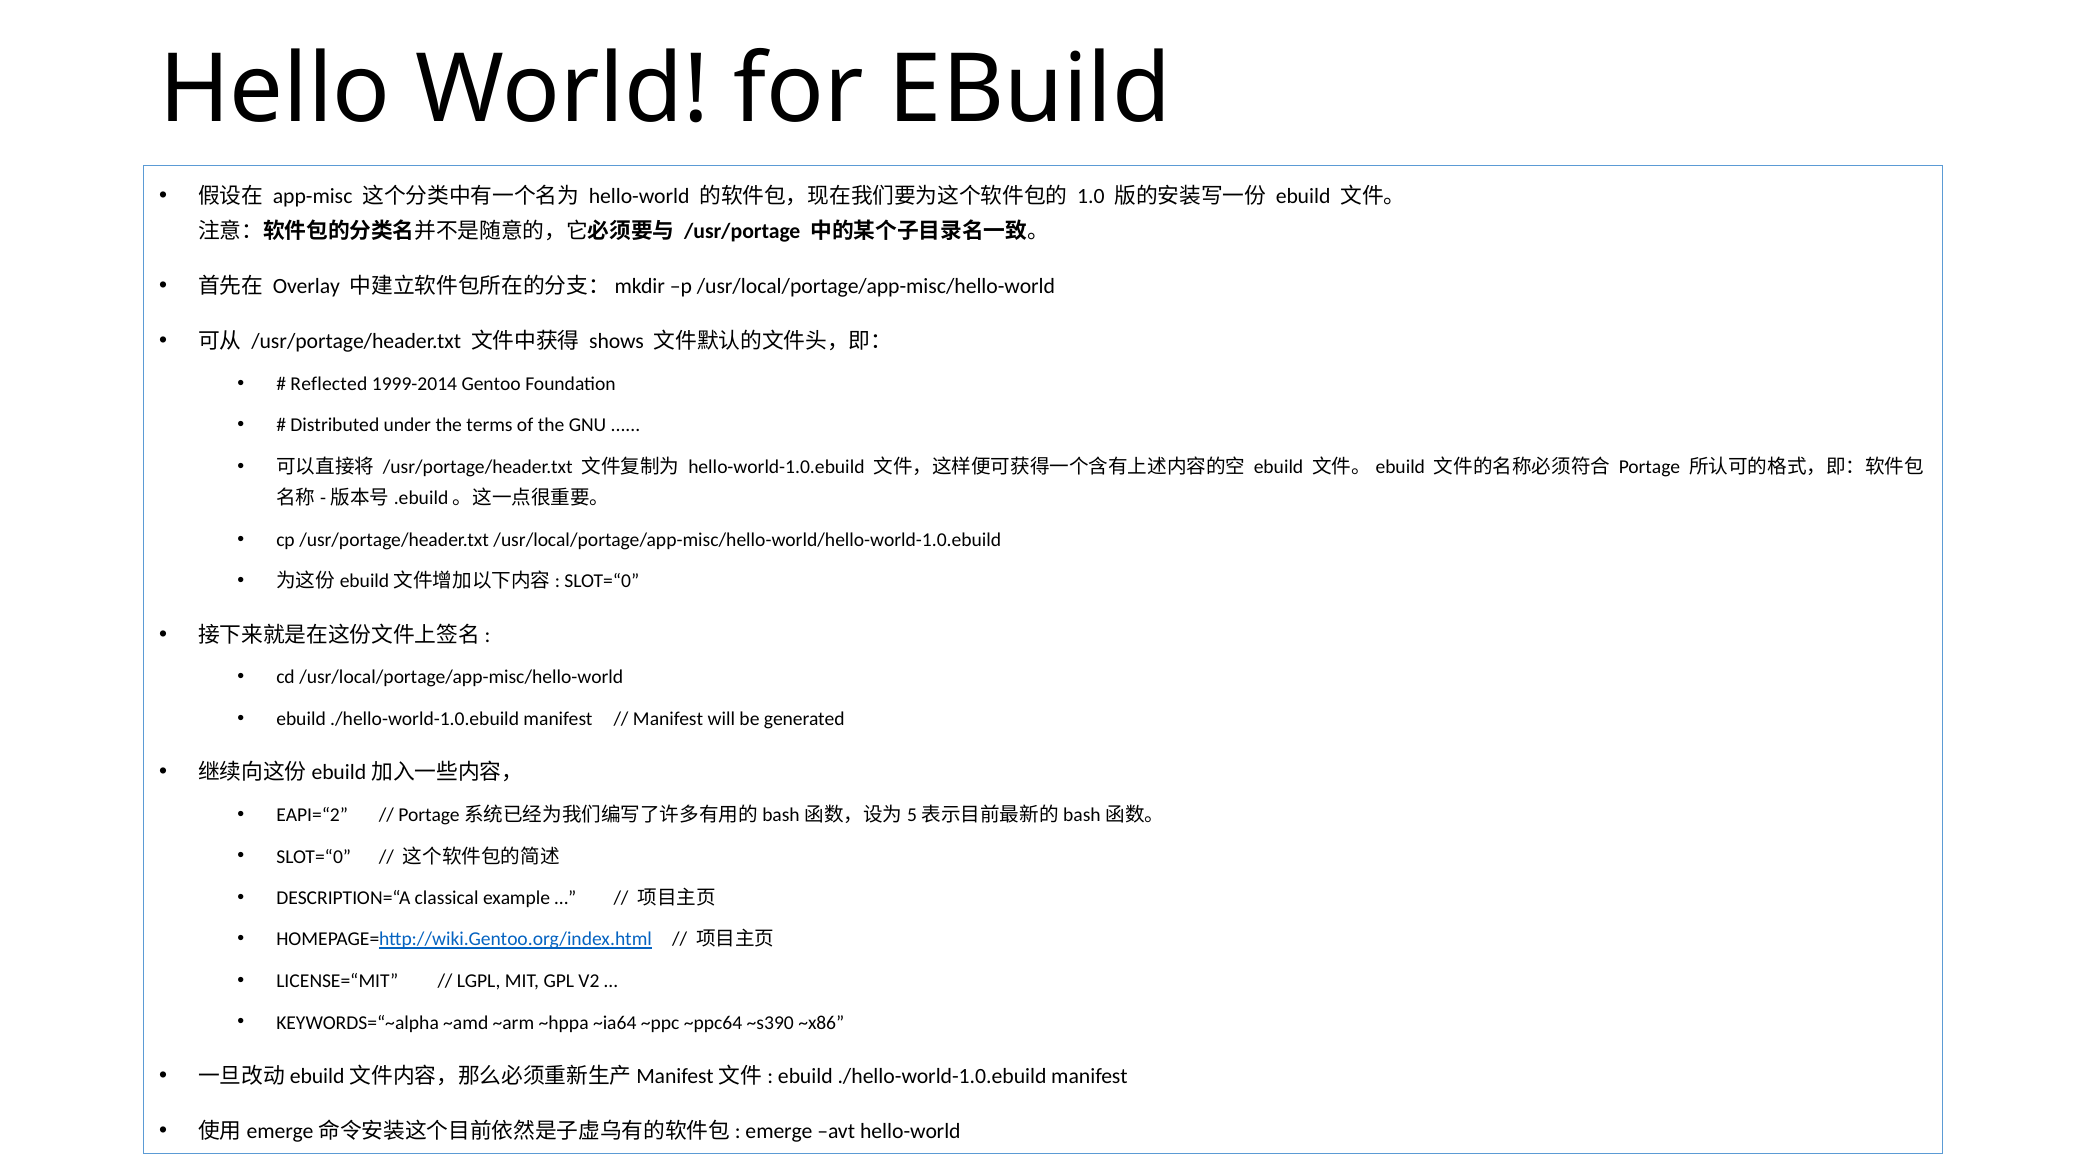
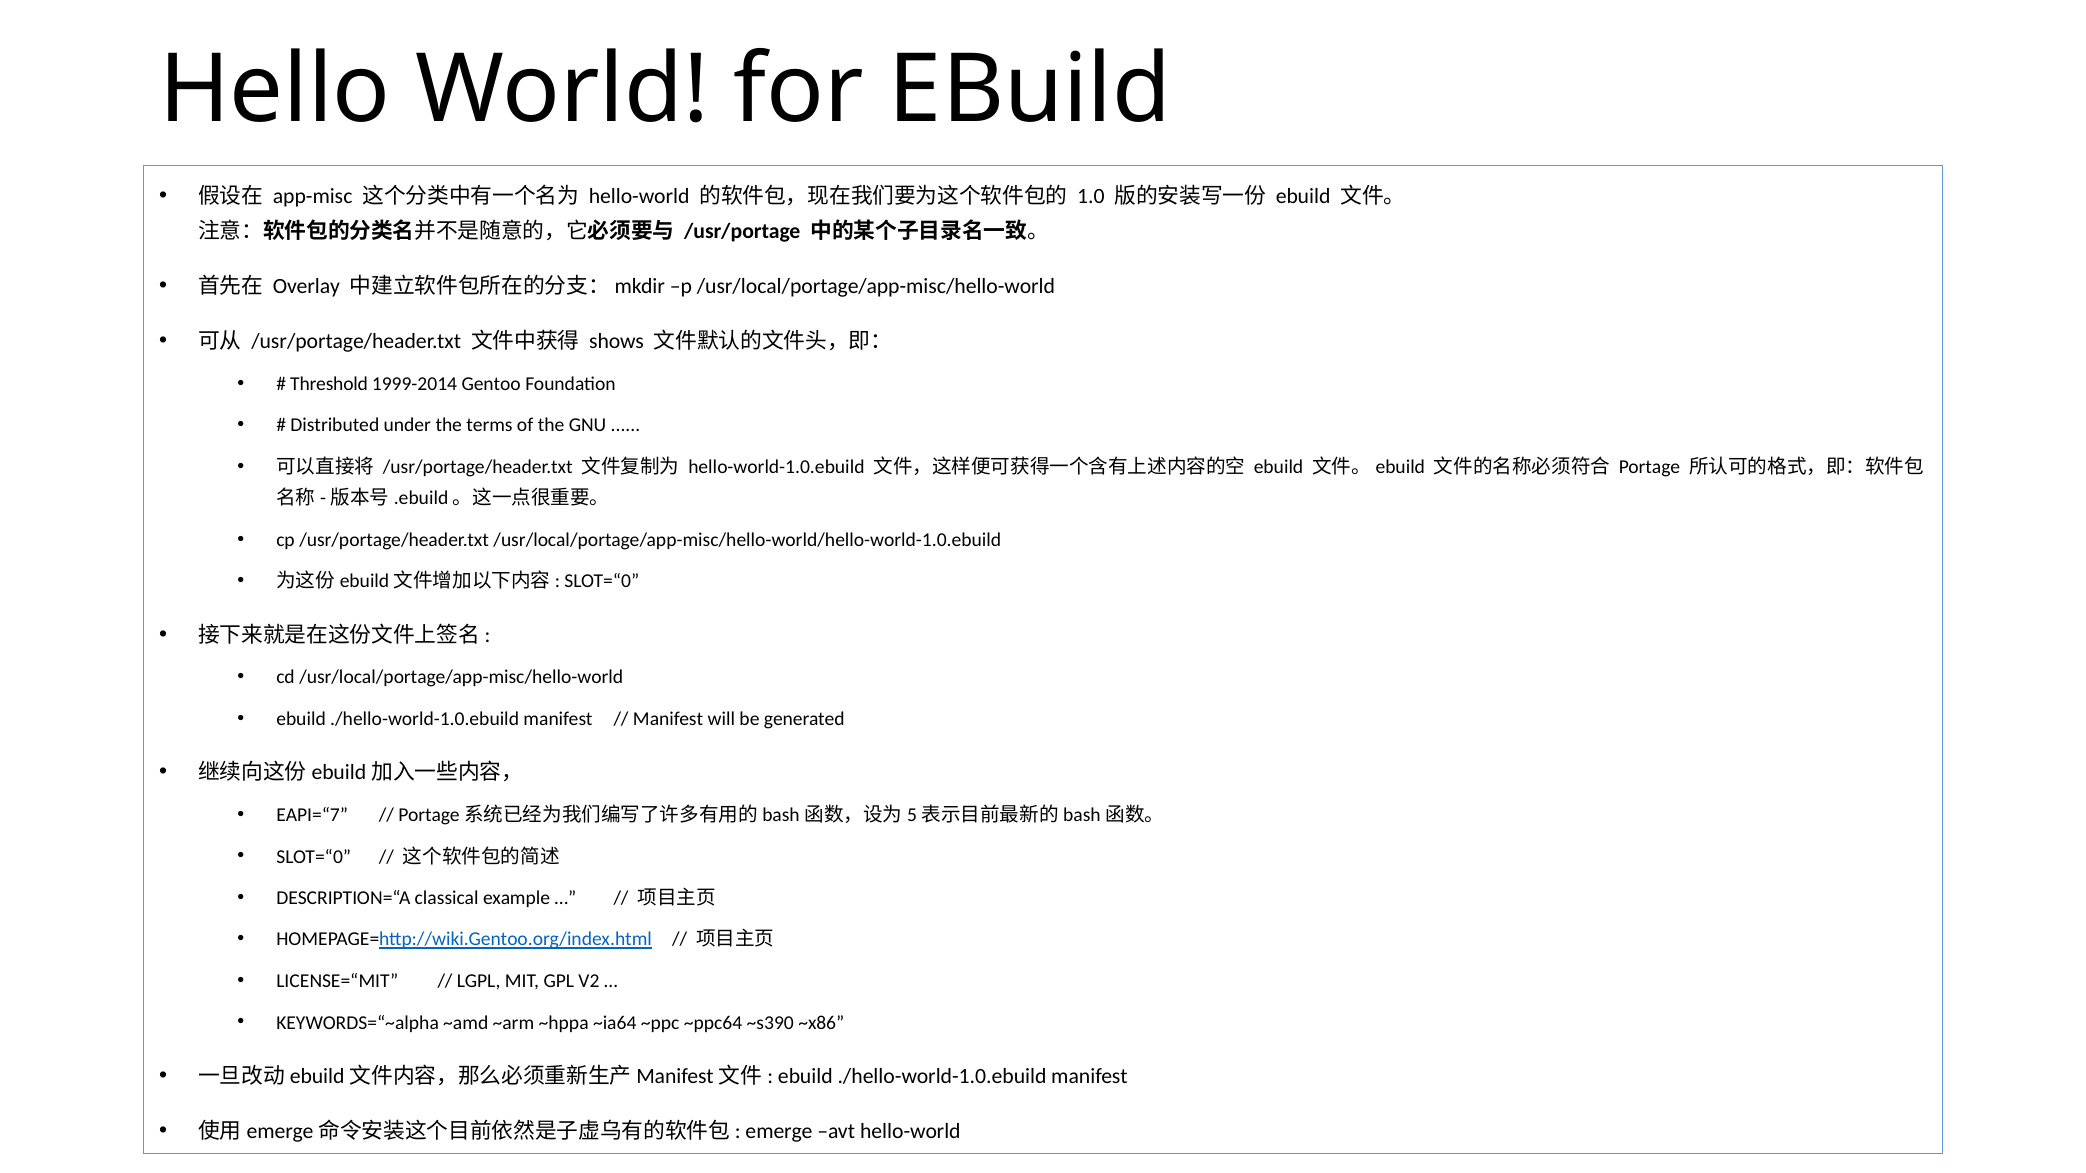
Reflected: Reflected -> Threshold
EAPI=“2: EAPI=“2 -> EAPI=“7
